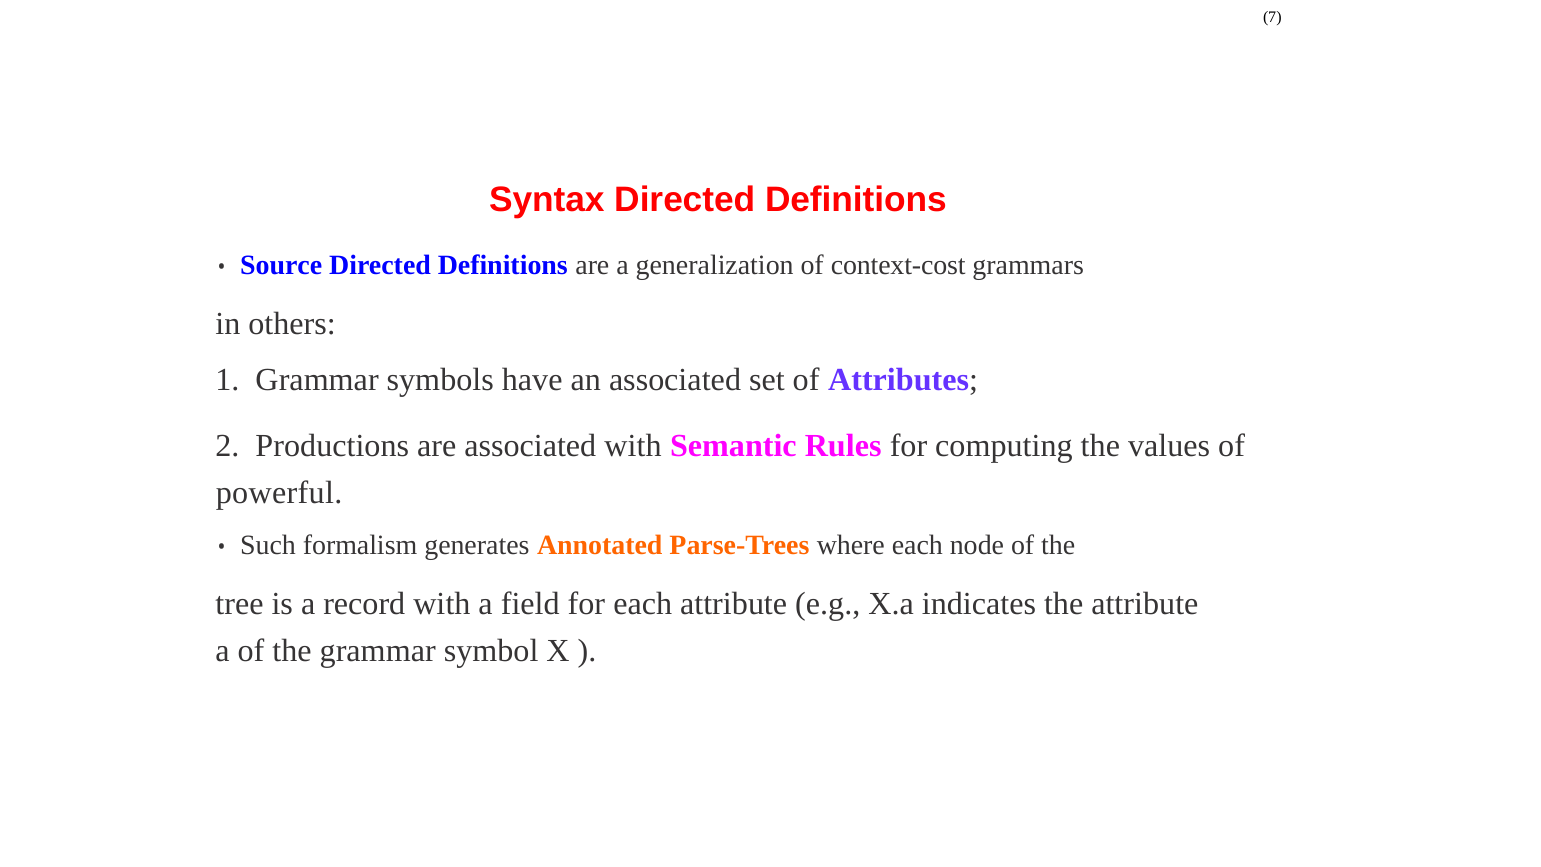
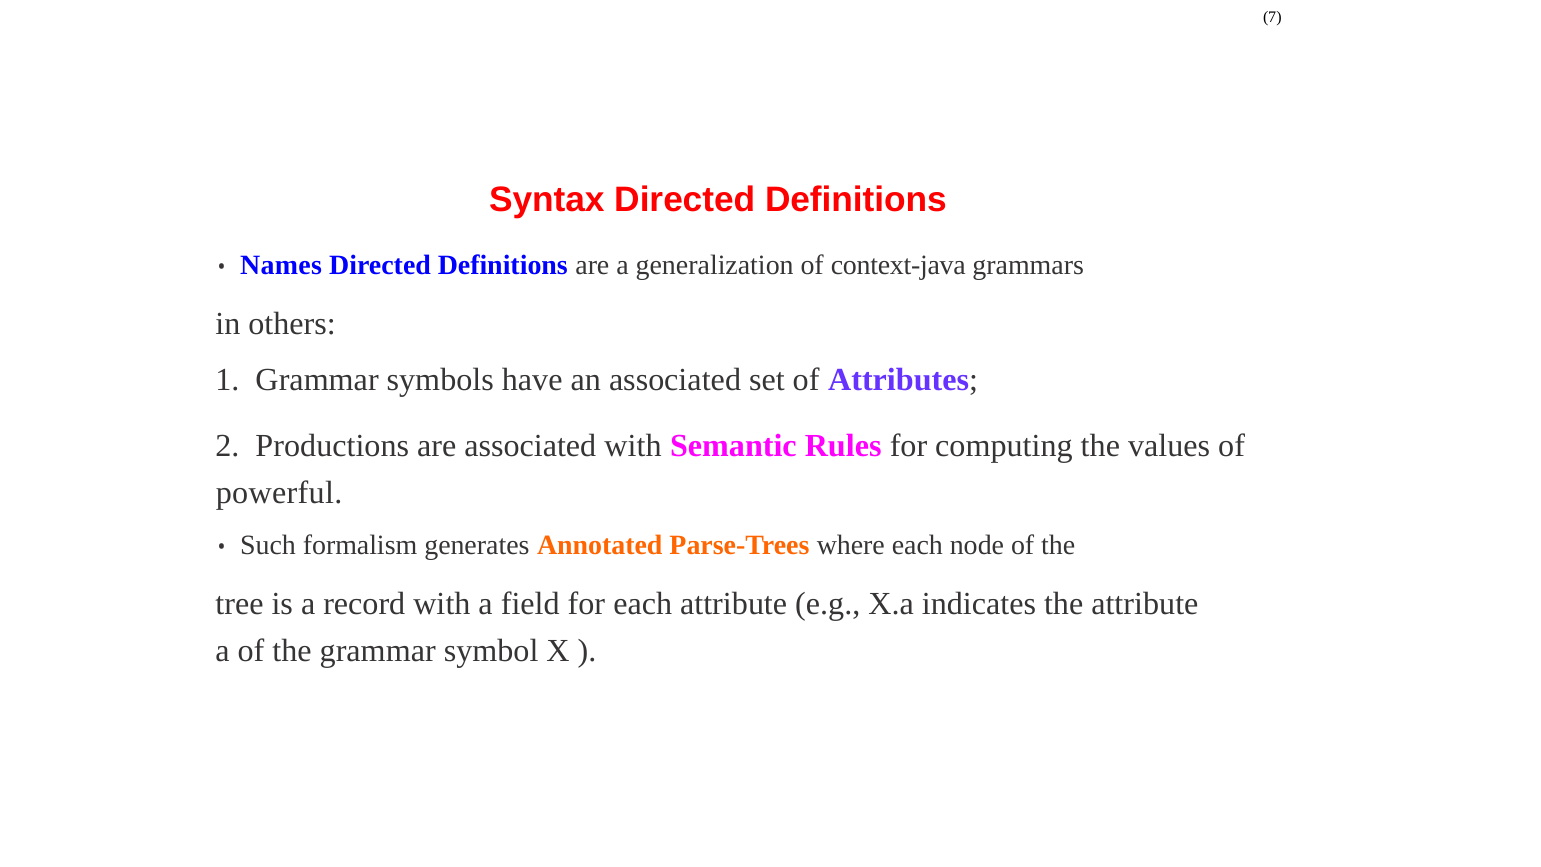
Source: Source -> Names
context-cost: context-cost -> context-java
